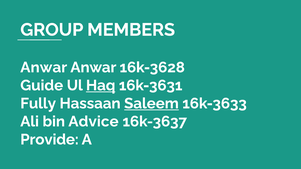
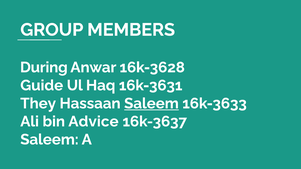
Anwar at (44, 68): Anwar -> During
Haq underline: present -> none
Fully: Fully -> They
Provide at (49, 140): Provide -> Saleem
